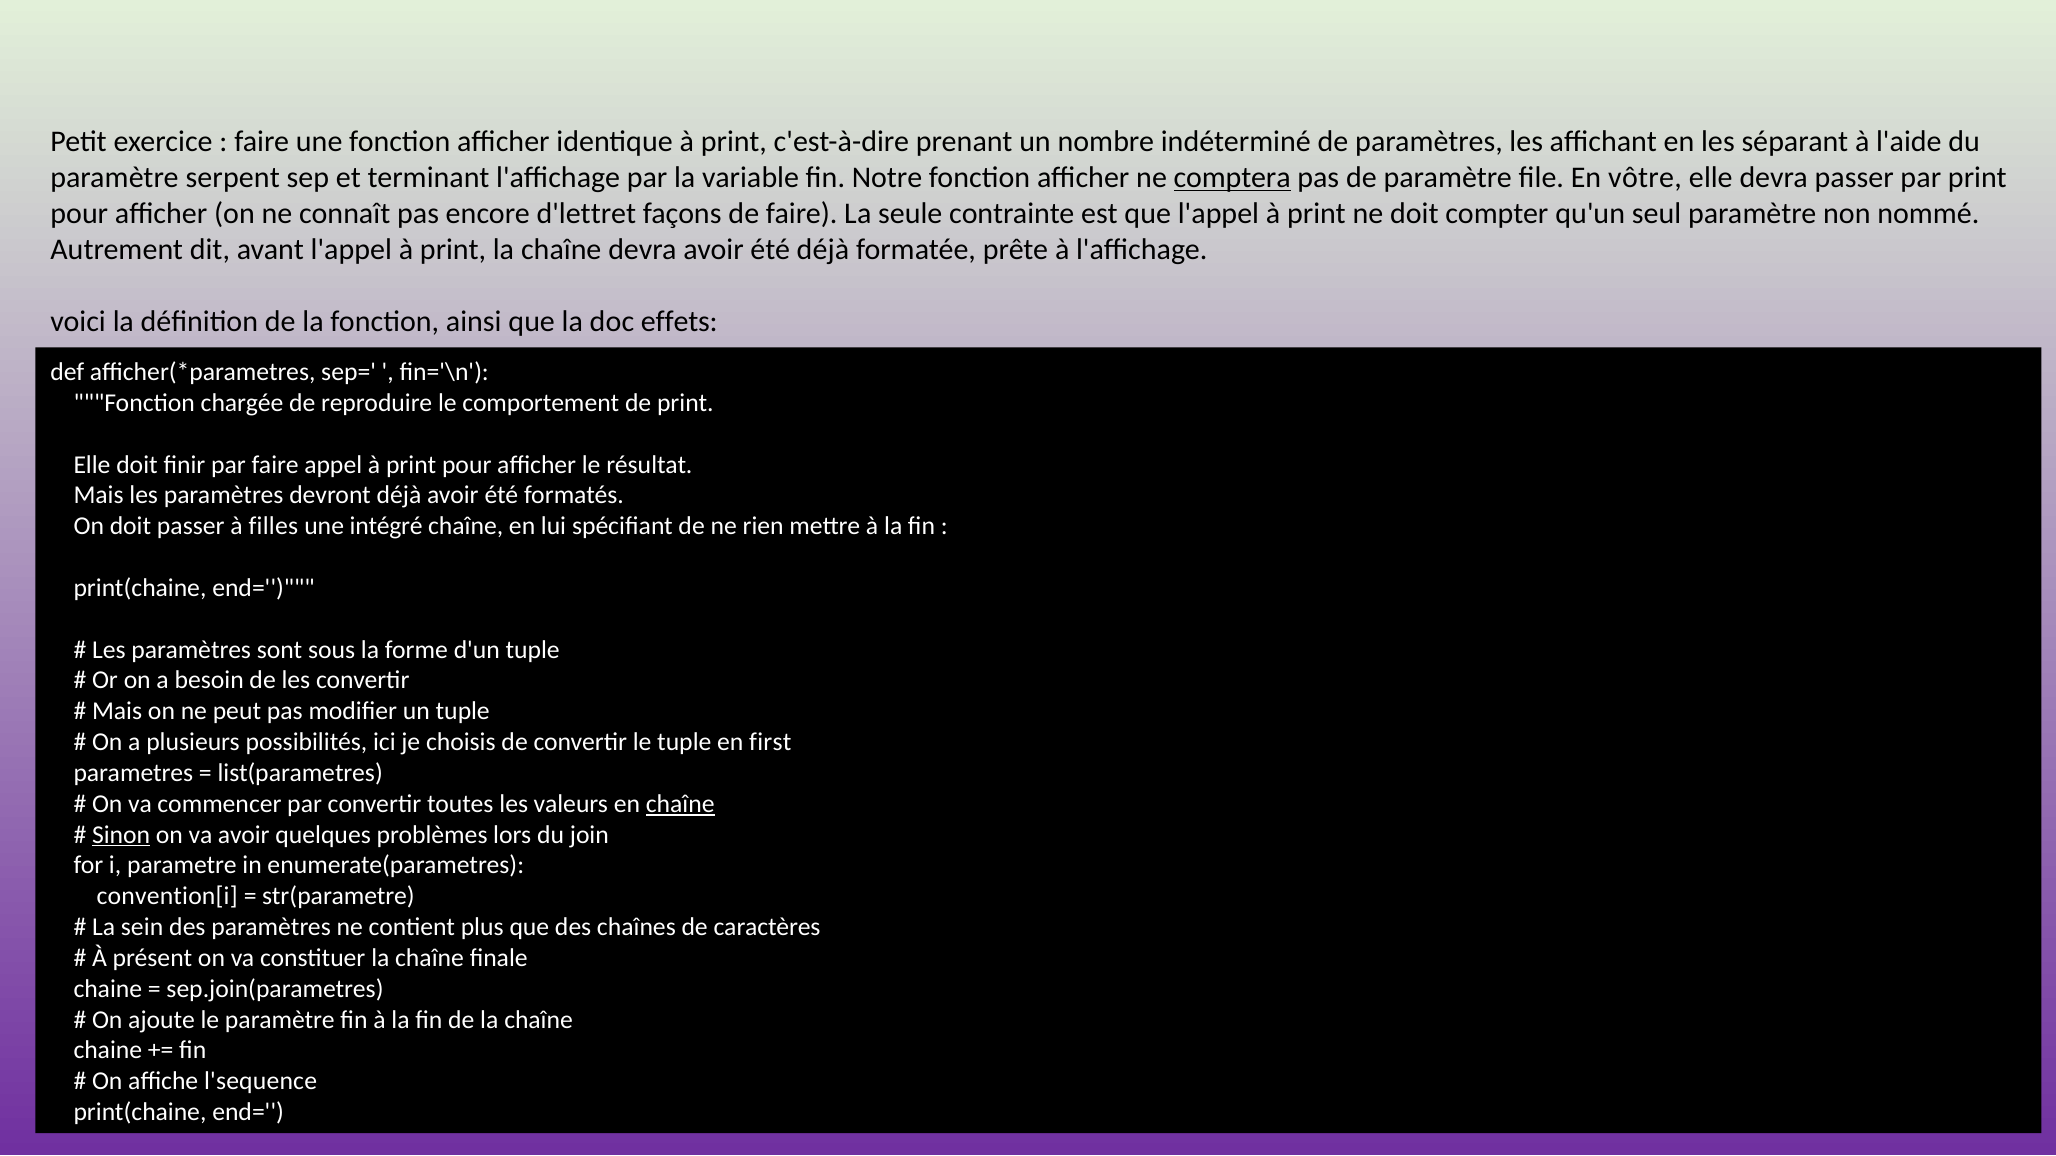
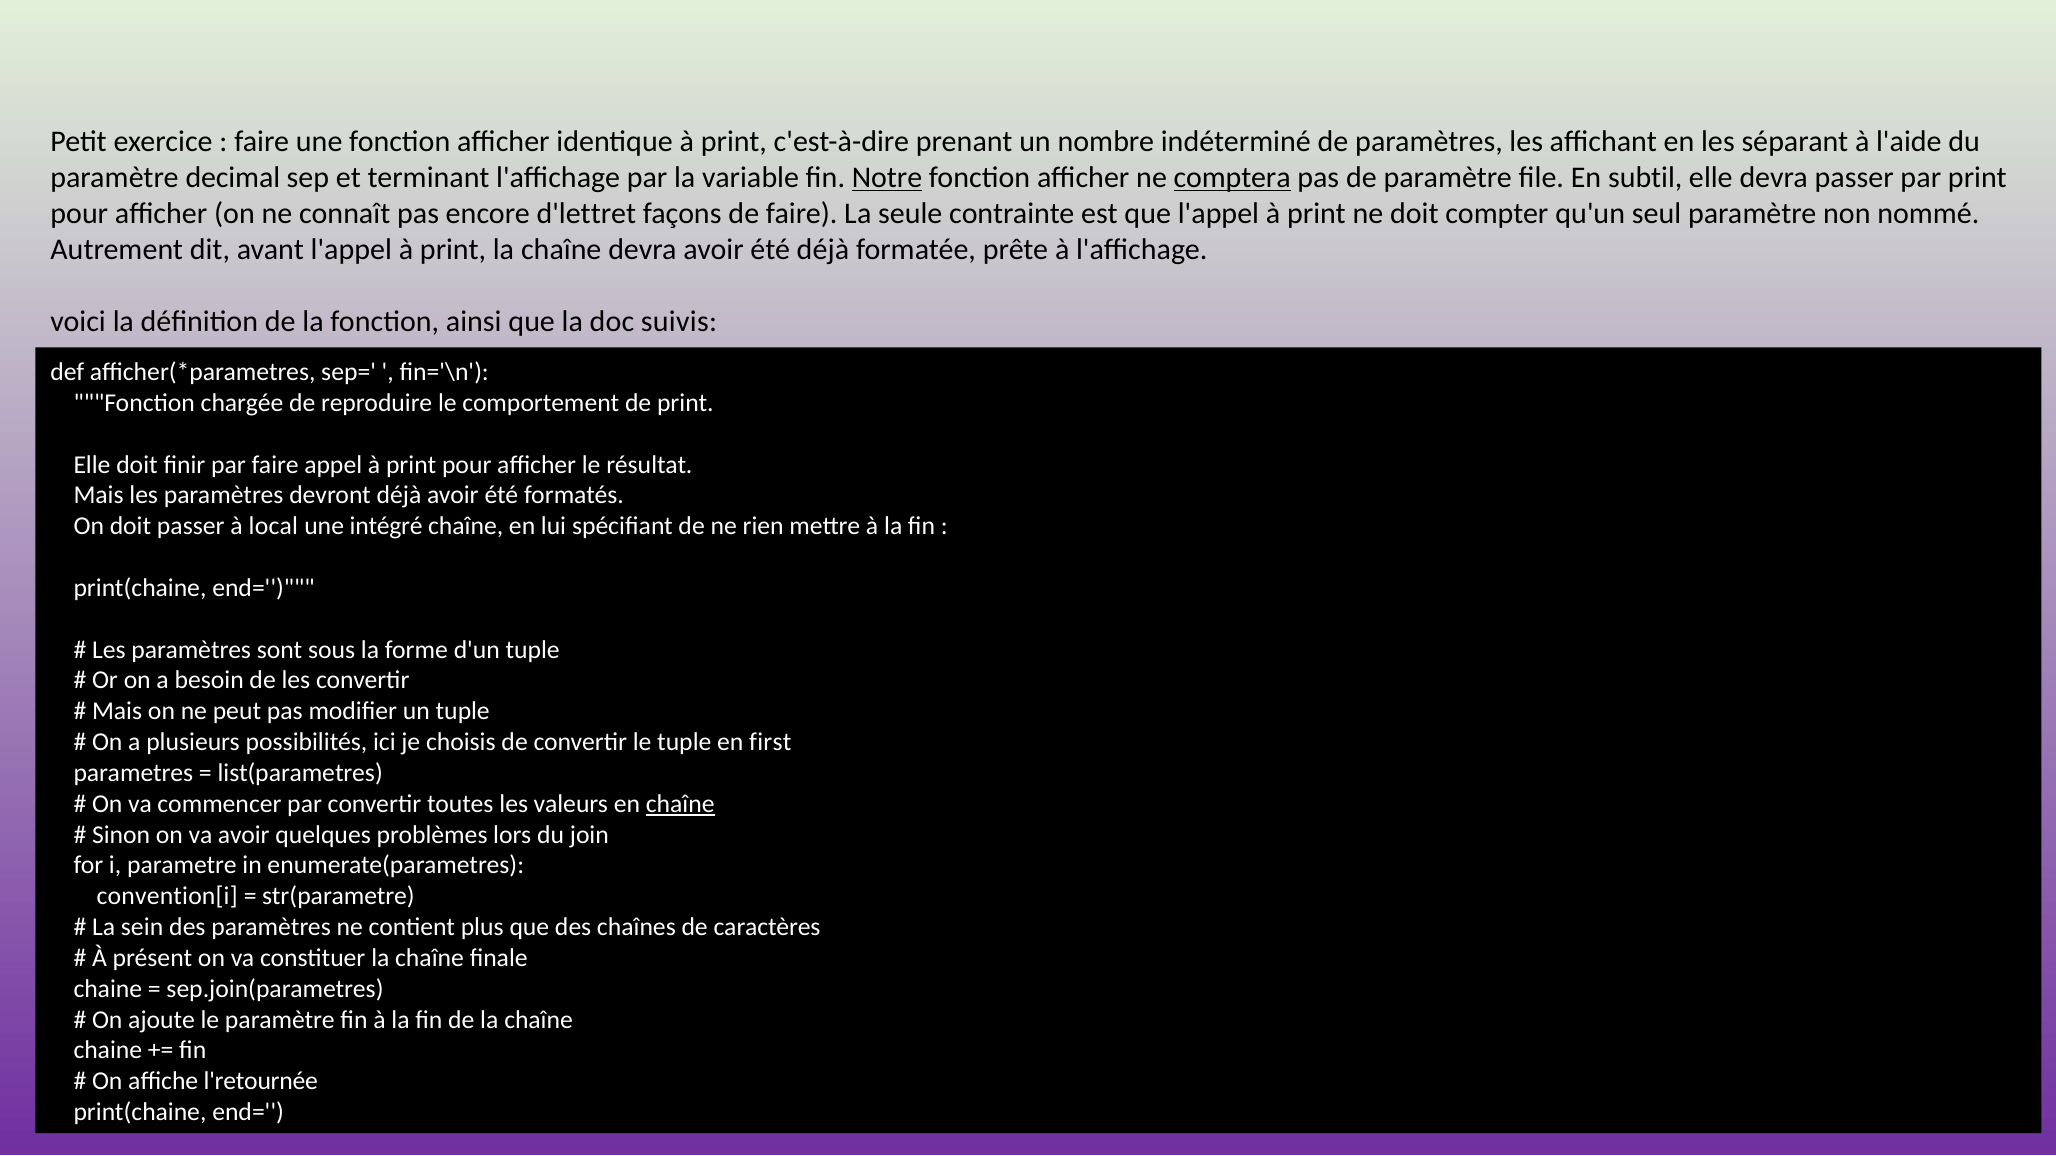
serpent: serpent -> decimal
Notre underline: none -> present
vôtre: vôtre -> subtil
effets: effets -> suivis
filles: filles -> local
Sinon underline: present -> none
l'sequence: l'sequence -> l'retournée
